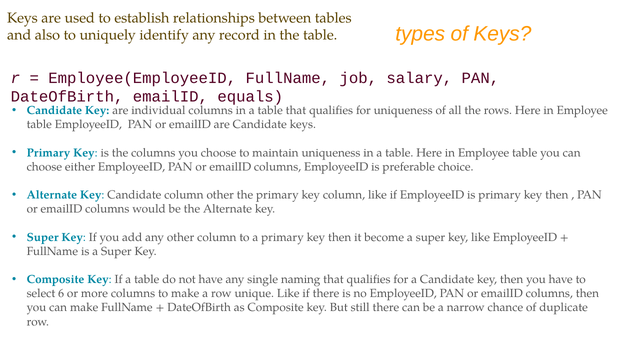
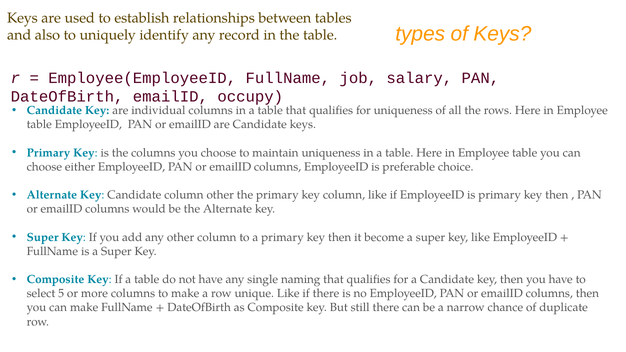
equals: equals -> occupy
6: 6 -> 5
